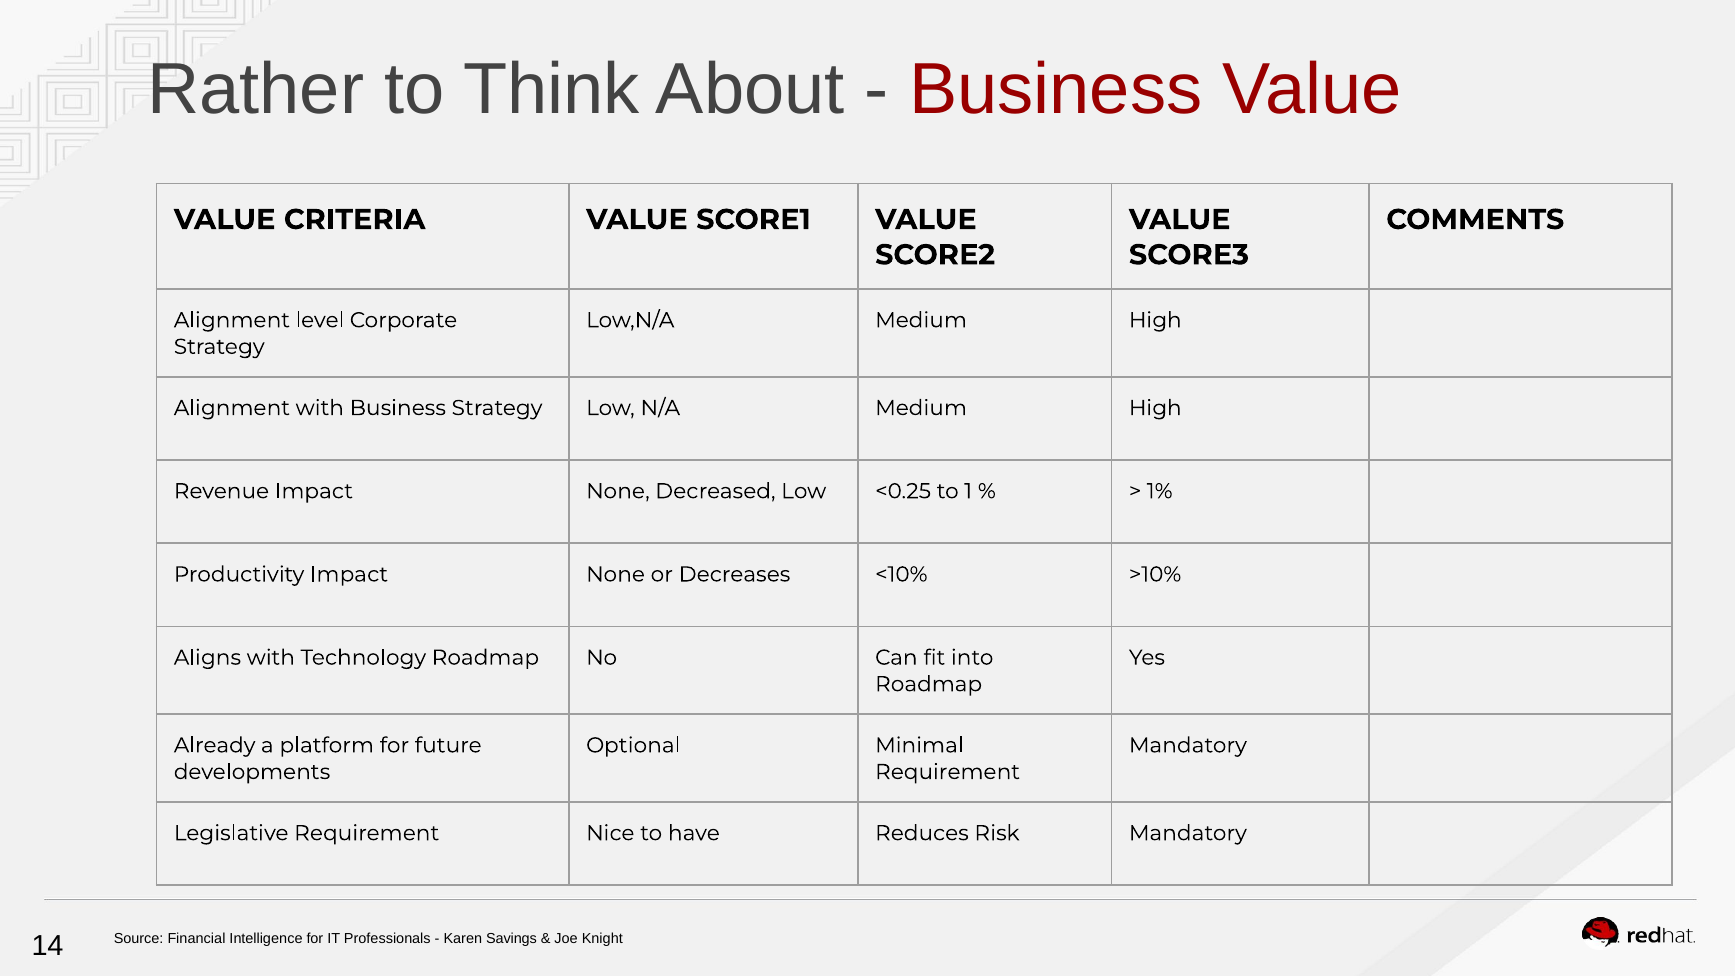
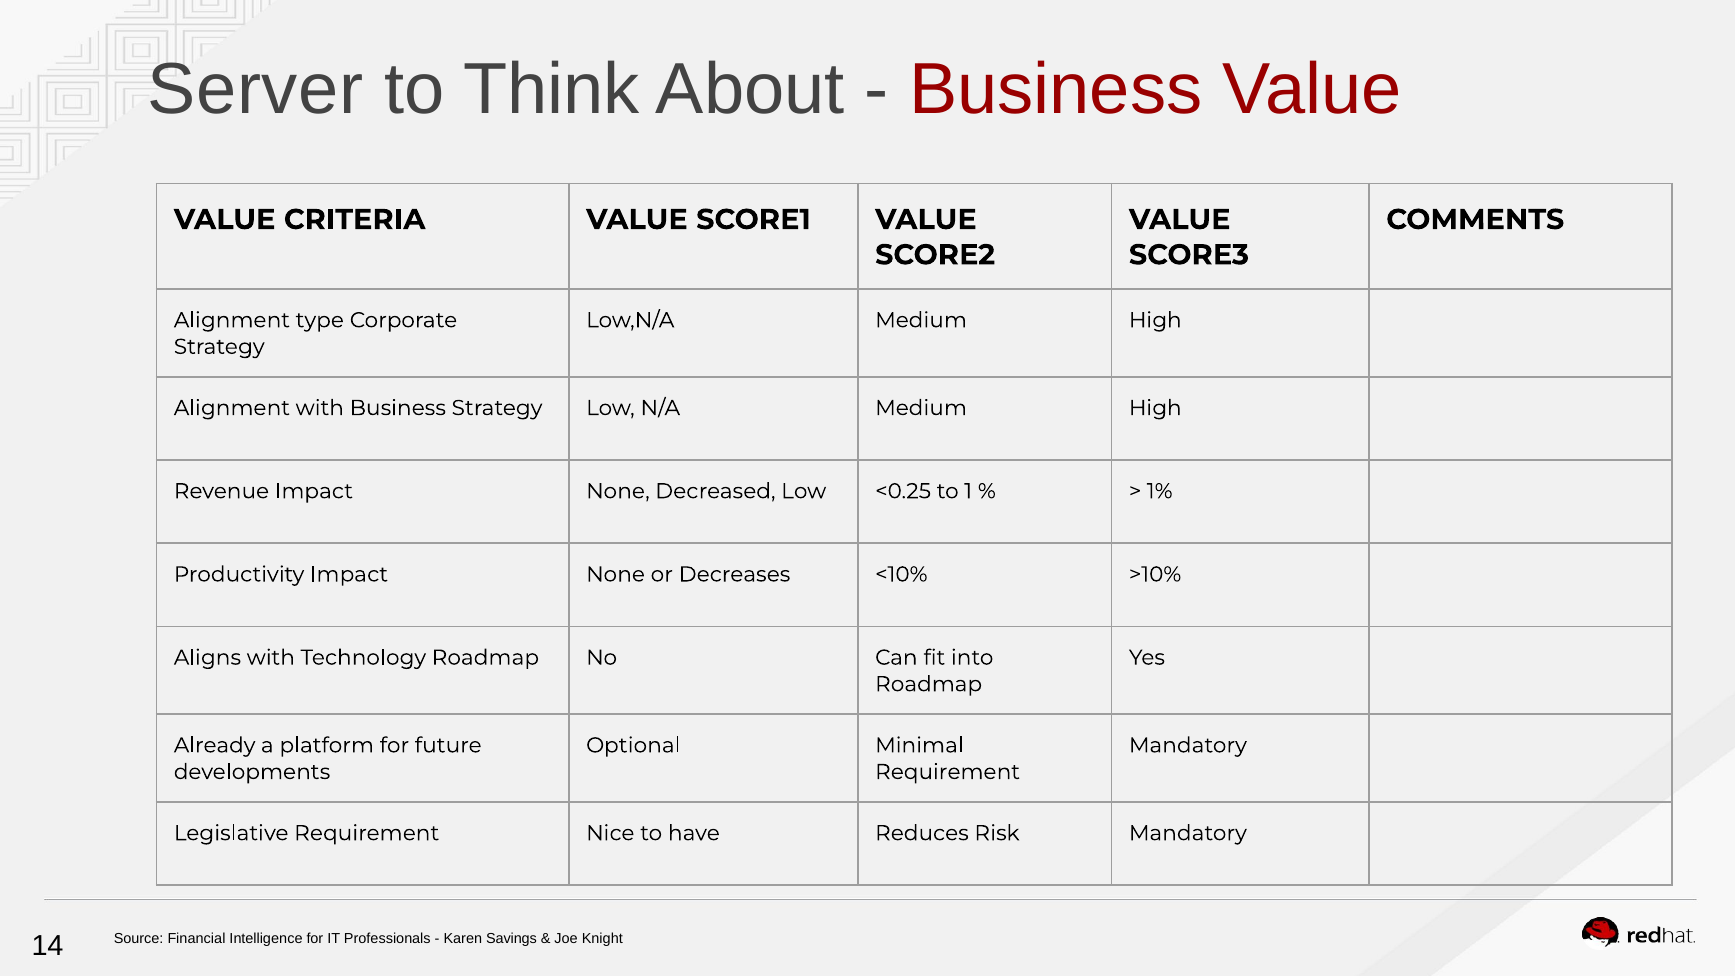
Rather: Rather -> Server
level: level -> type
